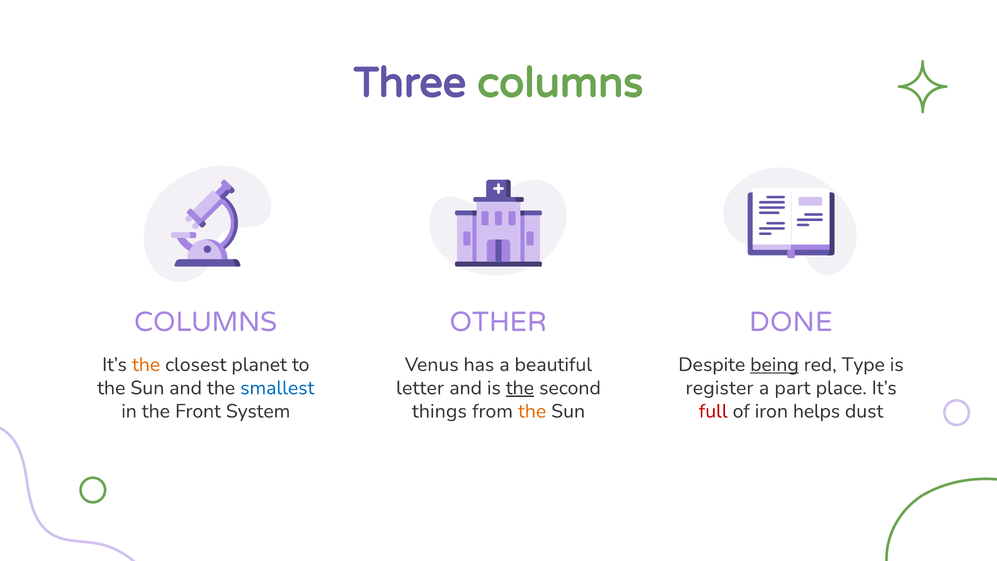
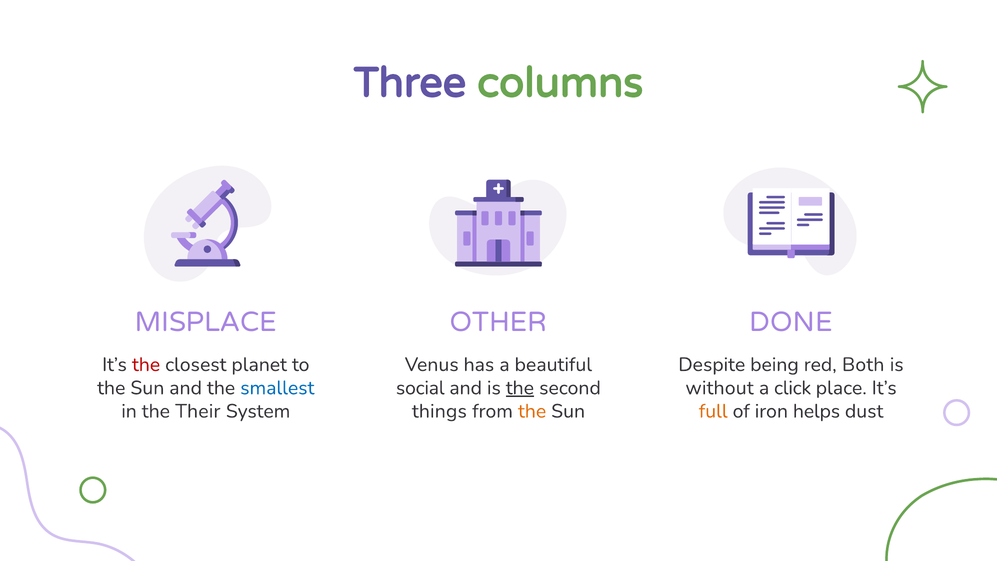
COLUMNS at (206, 322): COLUMNS -> MISPLACE
the at (146, 364) colour: orange -> red
being underline: present -> none
Type: Type -> Both
letter: letter -> social
register: register -> without
part: part -> click
Front: Front -> Their
full colour: red -> orange
